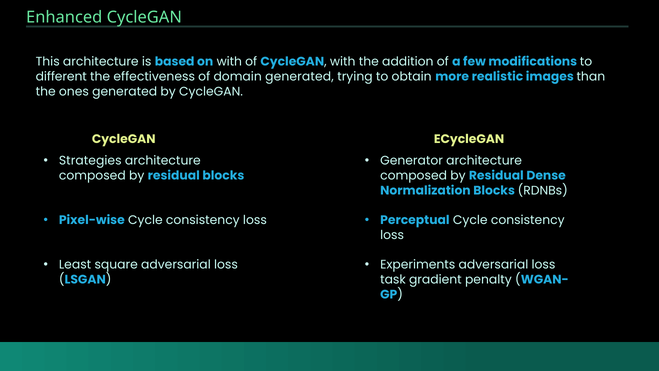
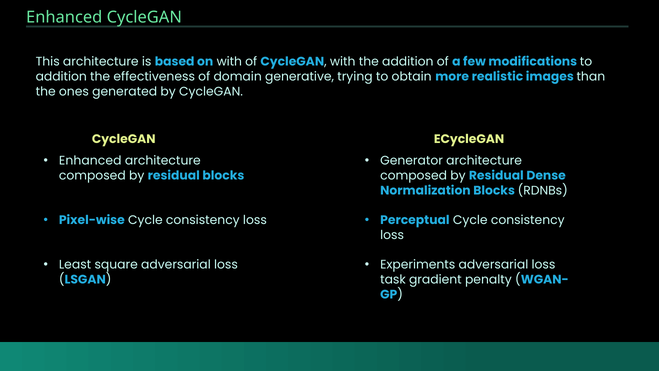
different at (61, 77): different -> addition
domain generated: generated -> generative
Strategies at (90, 161): Strategies -> Enhanced
